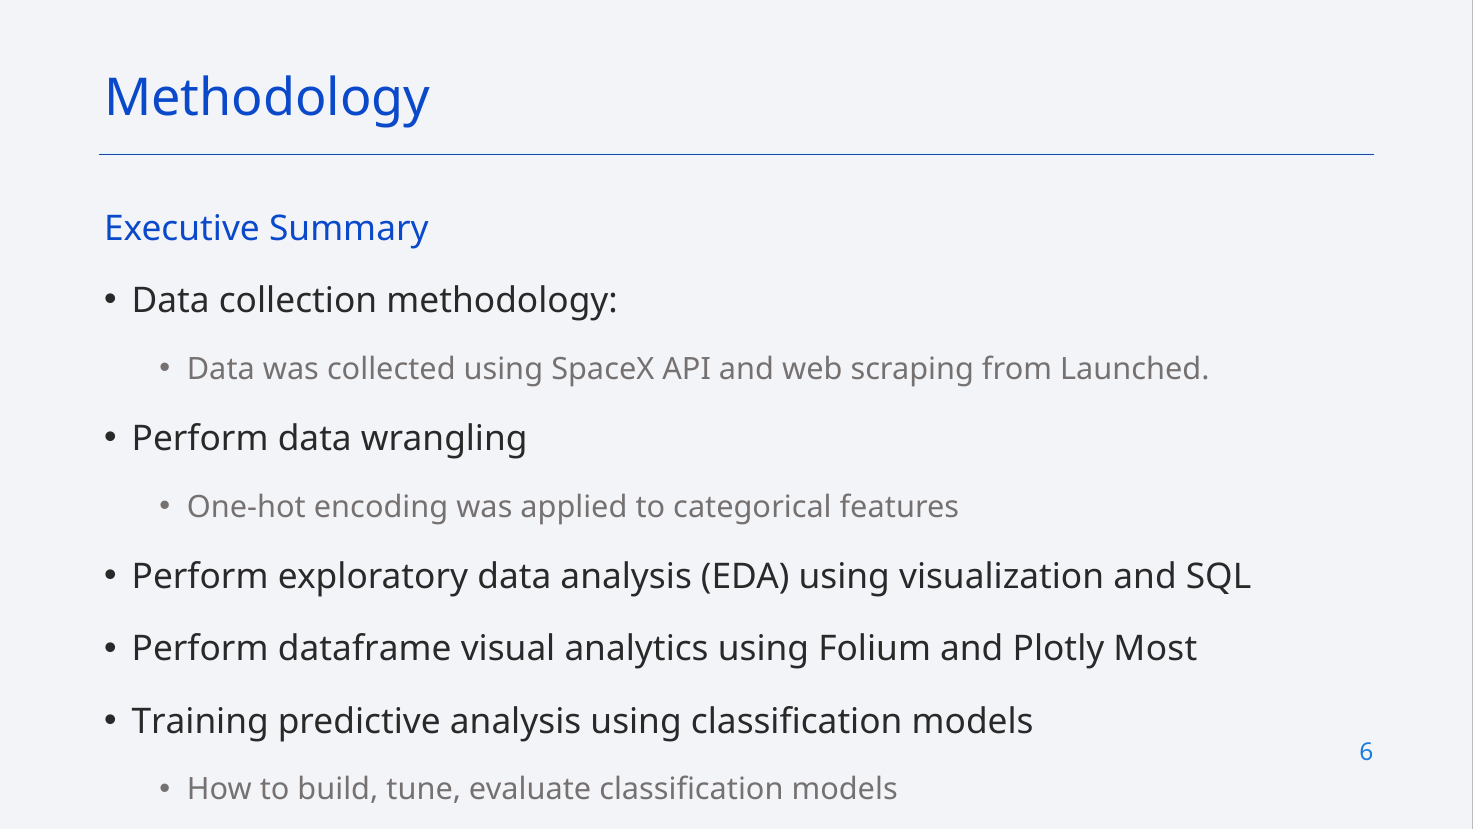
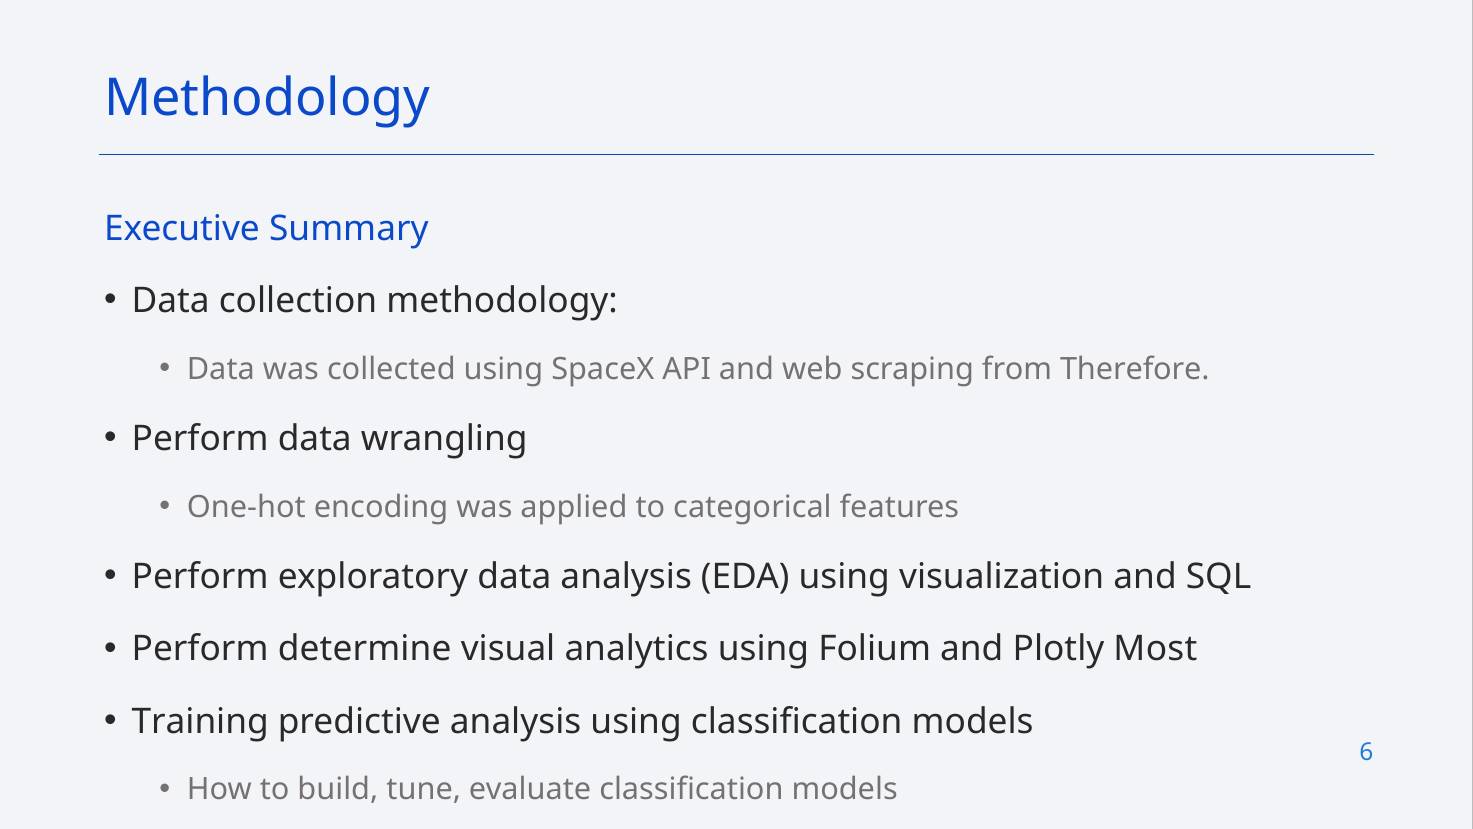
Launched: Launched -> Therefore
dataframe: dataframe -> determine
